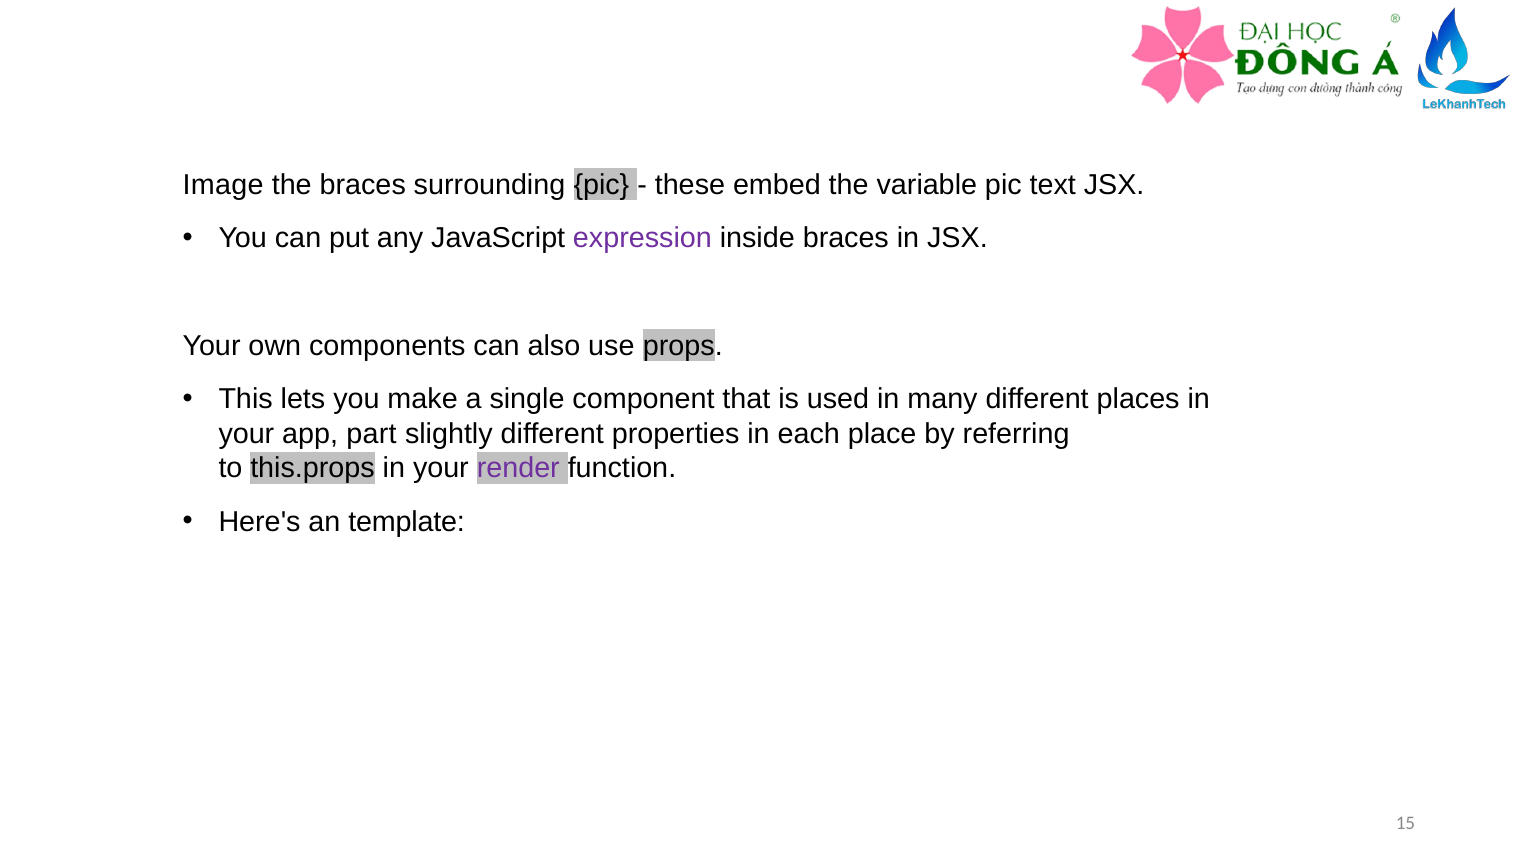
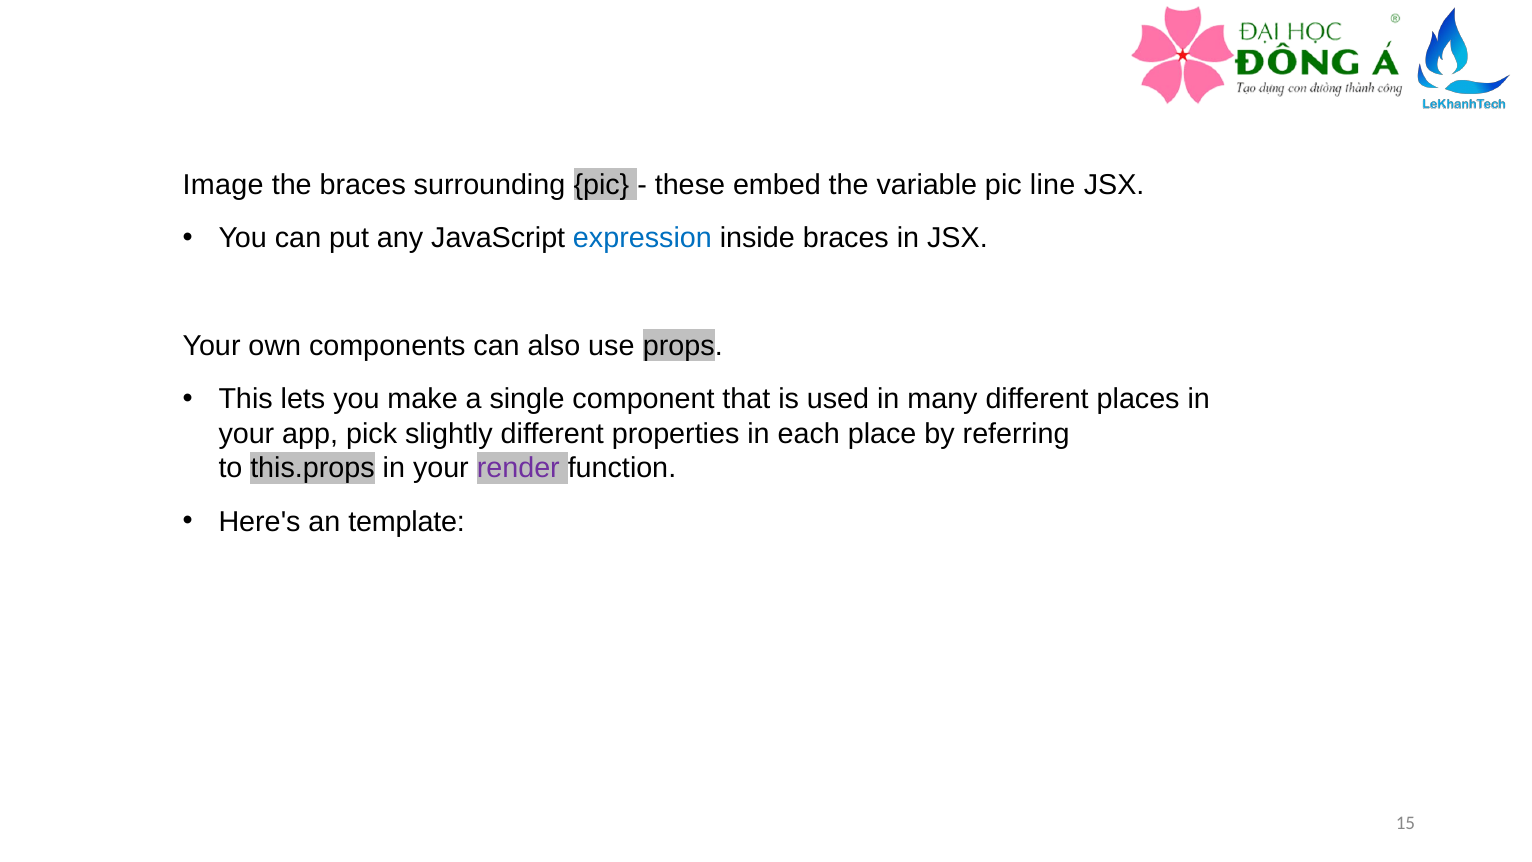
text: text -> line
expression colour: purple -> blue
part: part -> pick
